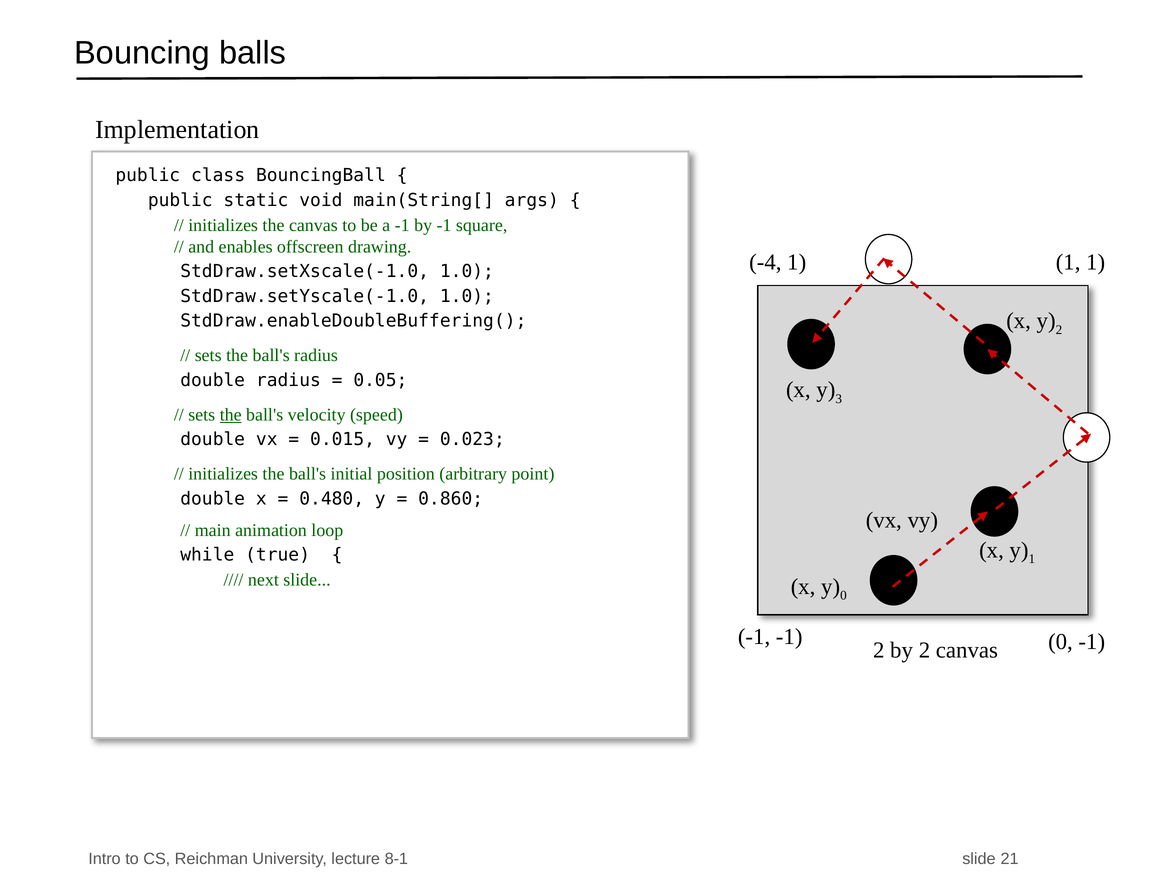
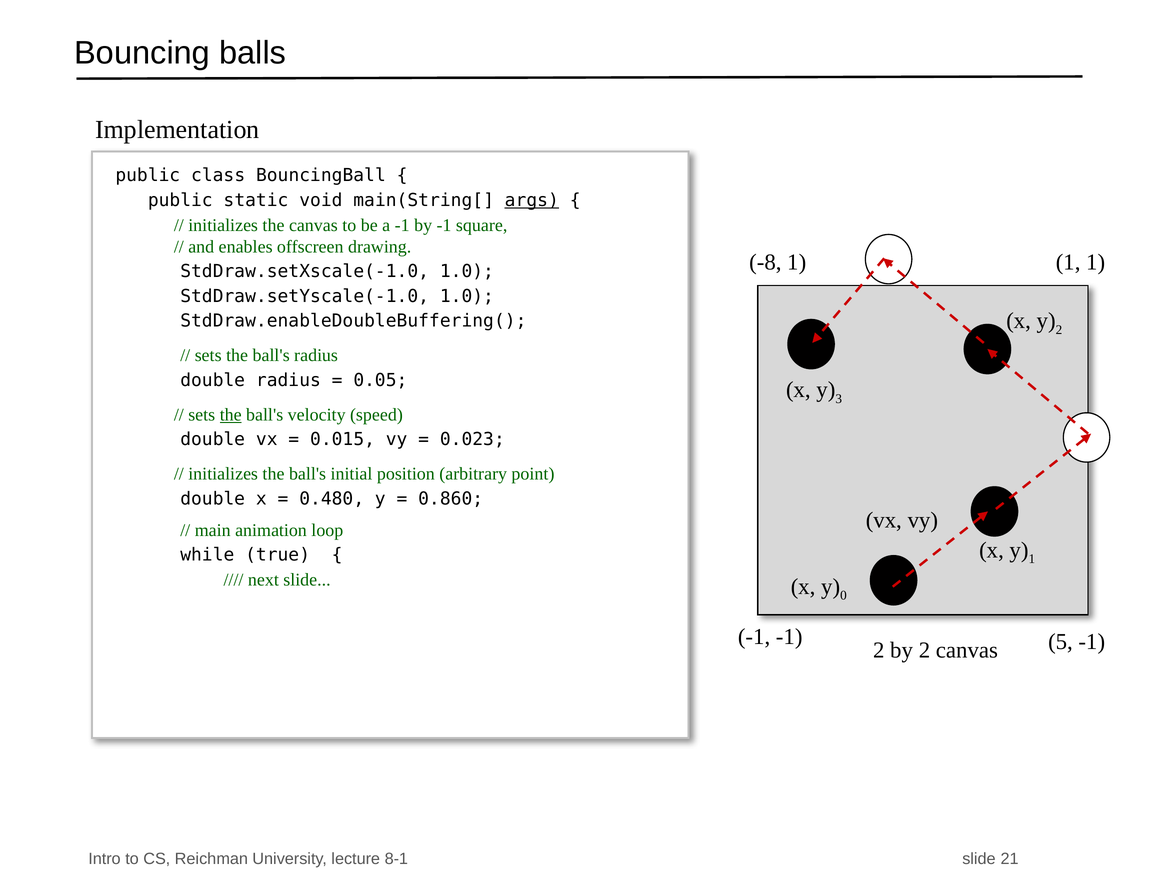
args underline: none -> present
-4: -4 -> -8
0 at (1060, 642): 0 -> 5
